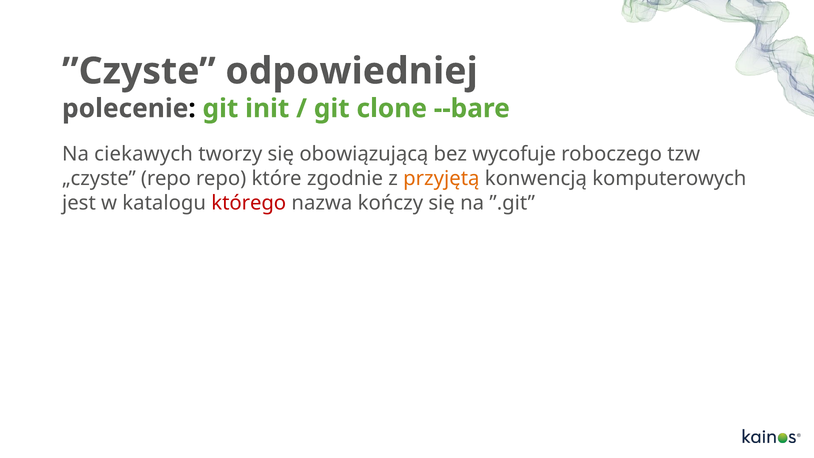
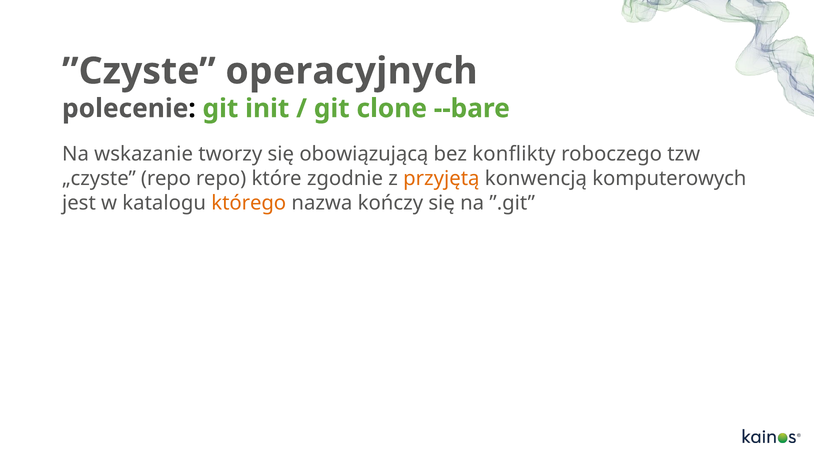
odpowiedniej: odpowiedniej -> operacyjnych
ciekawych: ciekawych -> wskazanie
wycofuje: wycofuje -> konflikty
którego colour: red -> orange
